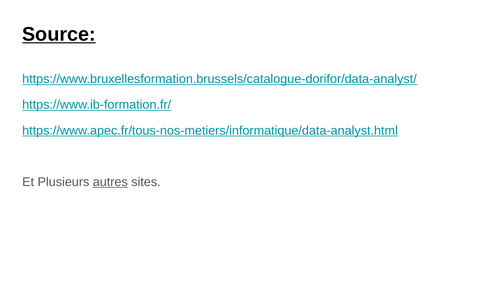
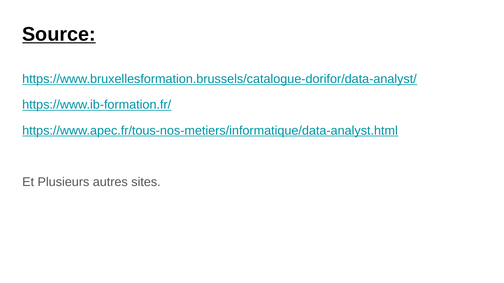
autres underline: present -> none
